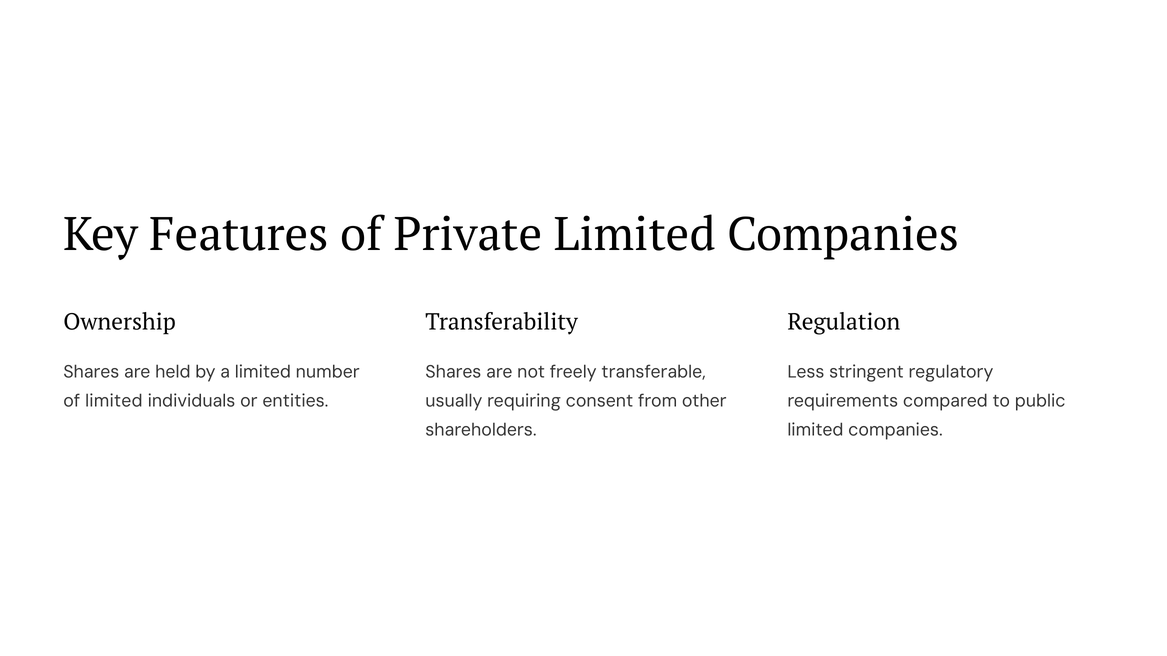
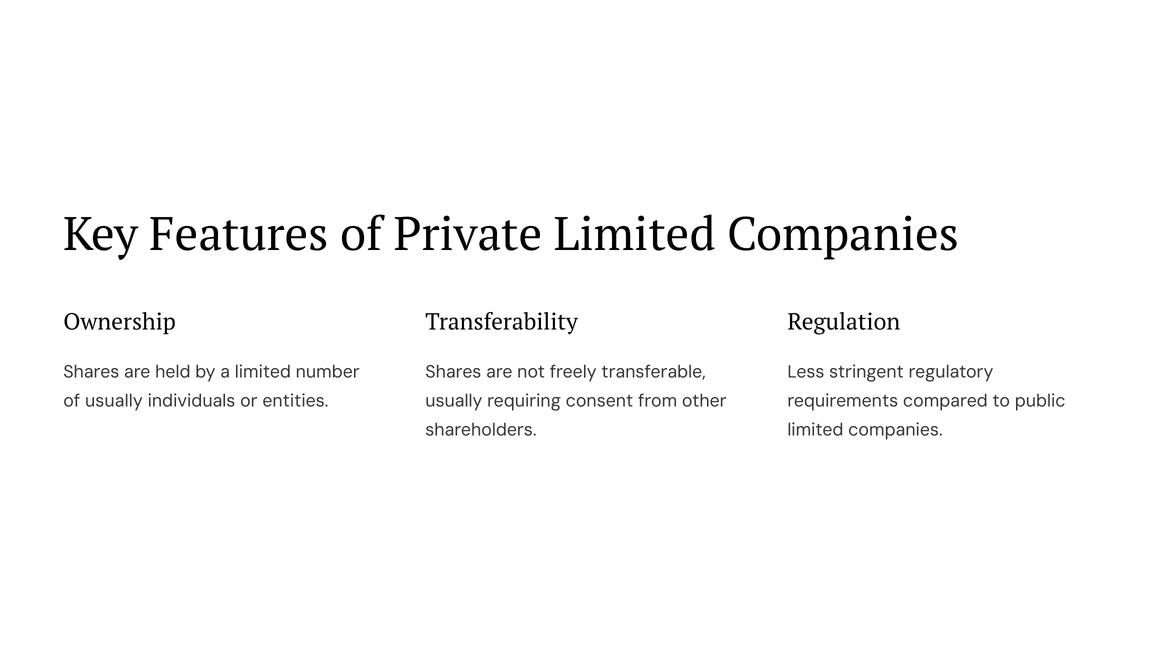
of limited: limited -> usually
